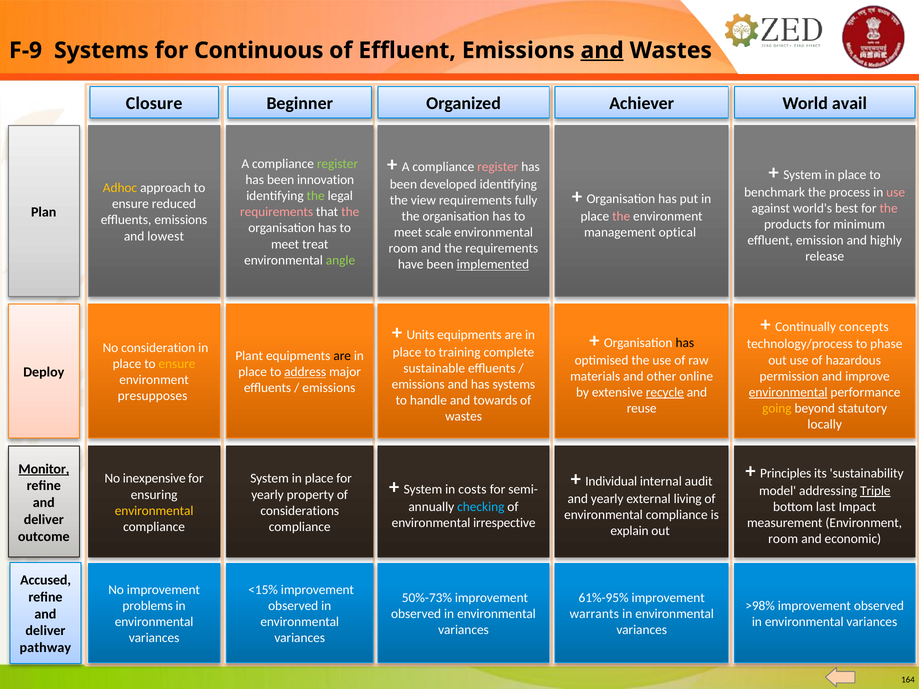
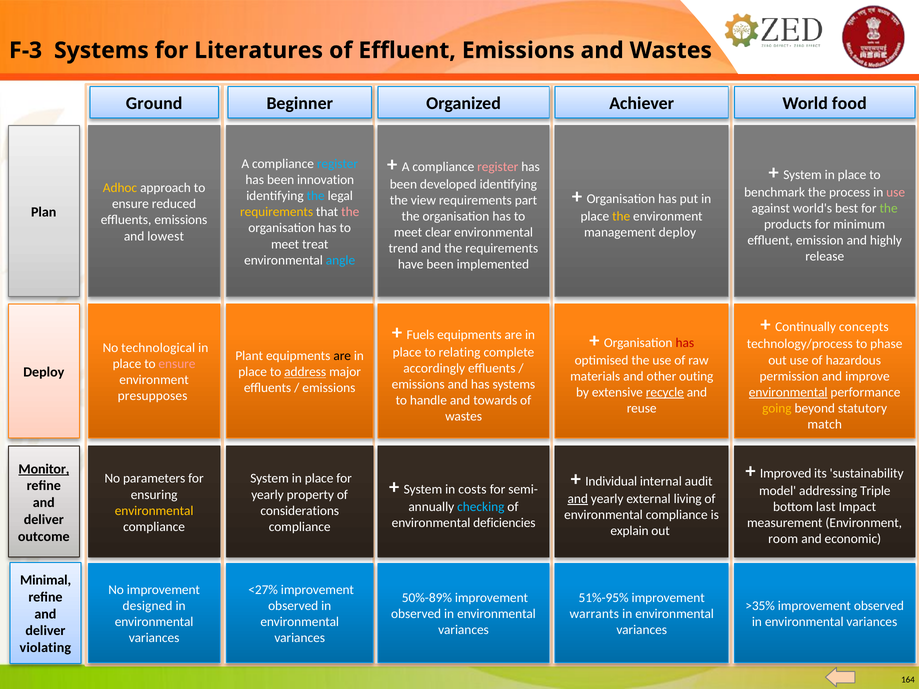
F-9: F-9 -> F-3
Continuous: Continuous -> Literatures
and at (602, 50) underline: present -> none
Closure: Closure -> Ground
avail: avail -> food
register at (337, 164) colour: light green -> light blue
the at (316, 196) colour: light green -> light blue
fully: fully -> part
the at (889, 208) colour: pink -> light green
requirements at (277, 212) colour: pink -> yellow
the at (621, 216) colour: pink -> yellow
scale: scale -> clear
management optical: optical -> deploy
room at (403, 248): room -> trend
angle colour: light green -> light blue
implemented underline: present -> none
Units: Units -> Fuels
has at (685, 343) colour: black -> red
consideration: consideration -> technological
training: training -> relating
ensure at (177, 364) colour: yellow -> pink
sustainable: sustainable -> accordingly
online: online -> outing
locally: locally -> match
Principles: Principles -> Improved
inexpensive: inexpensive -> parameters
Triple underline: present -> none
and at (578, 499) underline: none -> present
irrespective: irrespective -> deficiencies
Accused: Accused -> Minimal
<15%: <15% -> <27%
50%-73%: 50%-73% -> 50%-89%
61%-95%: 61%-95% -> 51%-95%
problems: problems -> designed
>98%: >98% -> >35%
pathway: pathway -> violating
